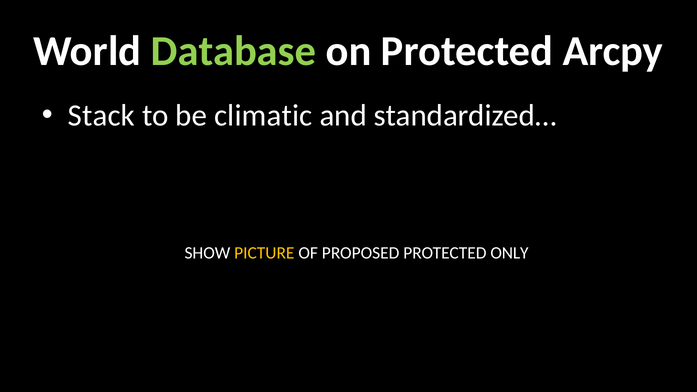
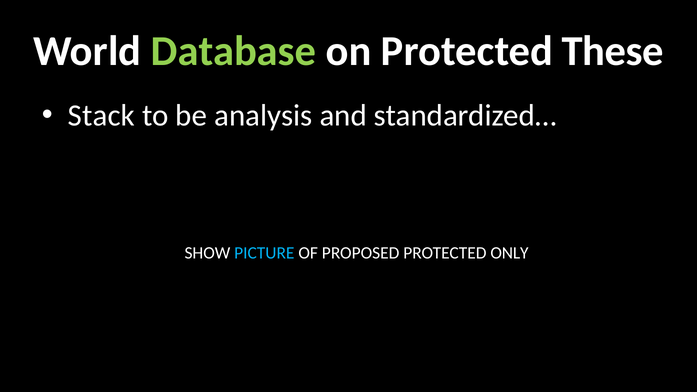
Arcpy: Arcpy -> These
climatic: climatic -> analysis
PICTURE colour: yellow -> light blue
